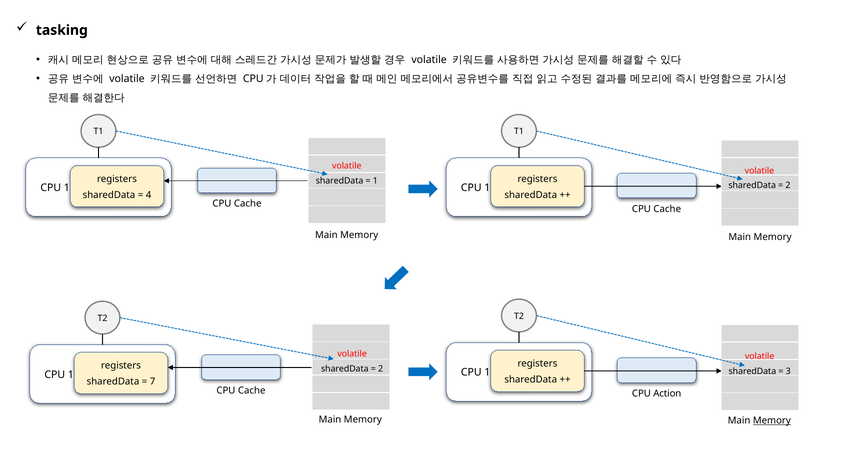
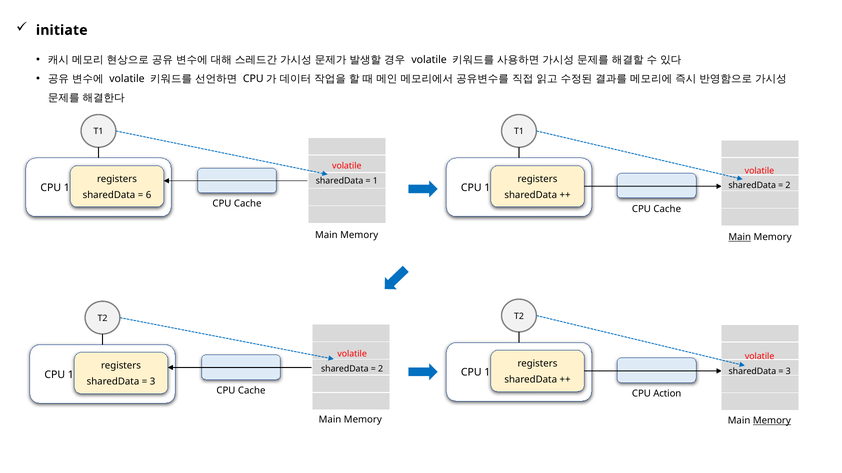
tasking: tasking -> initiate
4: 4 -> 6
Main at (740, 237) underline: none -> present
7 at (153, 382): 7 -> 3
